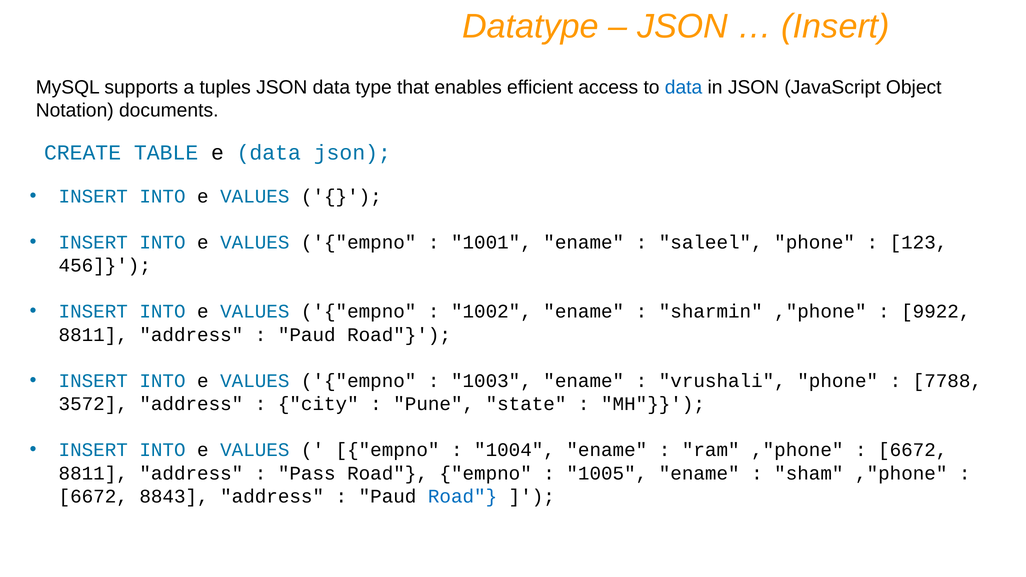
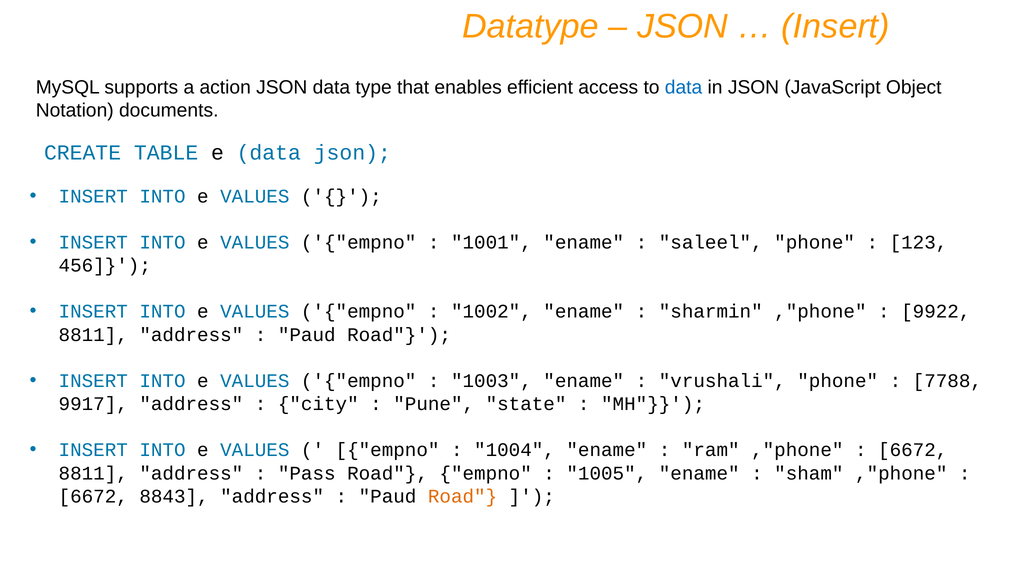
tuples: tuples -> action
3572: 3572 -> 9917
Road at (463, 496) colour: blue -> orange
